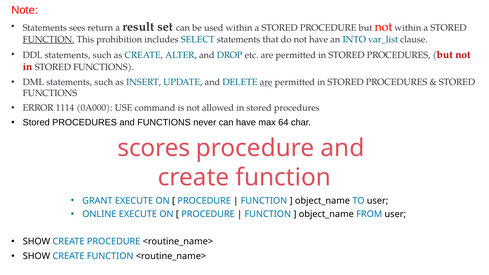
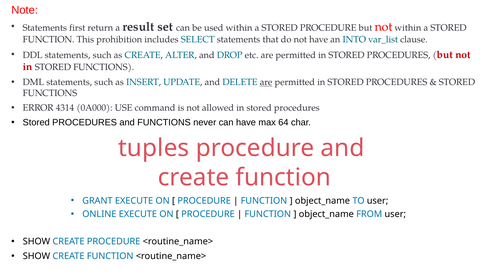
sees: sees -> first
FUNCTION at (49, 39) underline: present -> none
1114: 1114 -> 4314
scores: scores -> tuples
